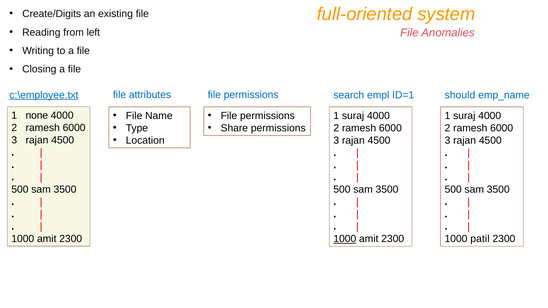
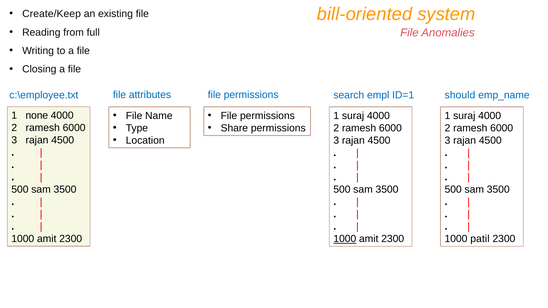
full-oriented: full-oriented -> bill-oriented
Create/Digits: Create/Digits -> Create/Keep
left: left -> full
c:\employee.txt underline: present -> none
